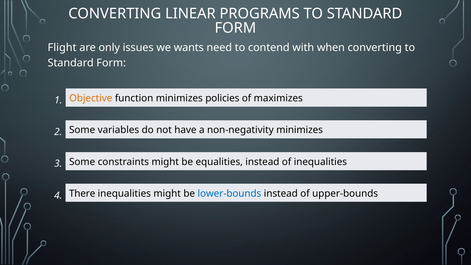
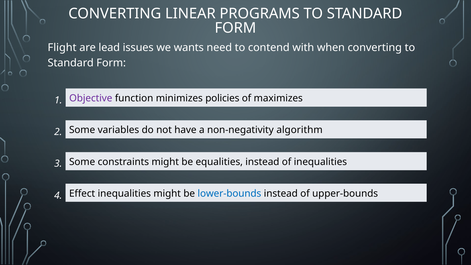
only: only -> lead
Objective colour: orange -> purple
non-negativity minimizes: minimizes -> algorithm
There: There -> Effect
